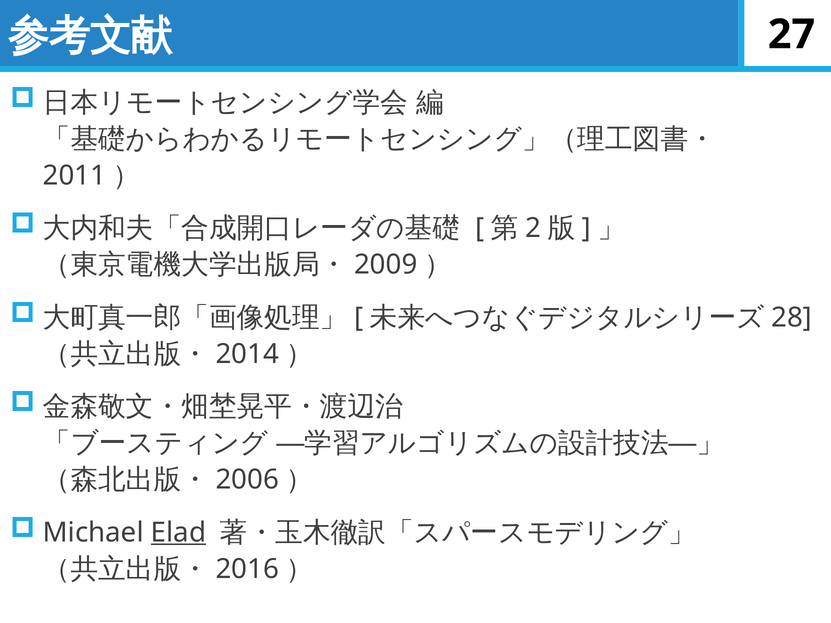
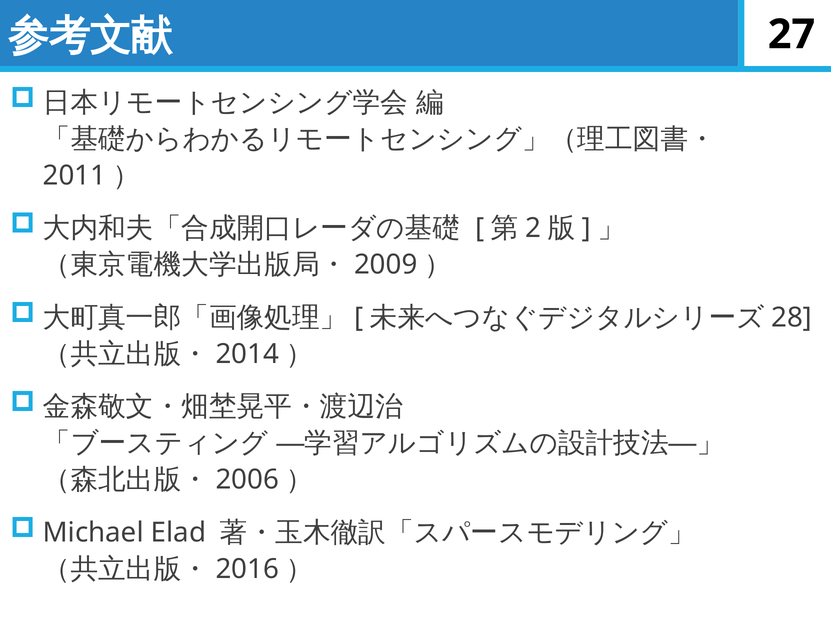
Elad underline: present -> none
